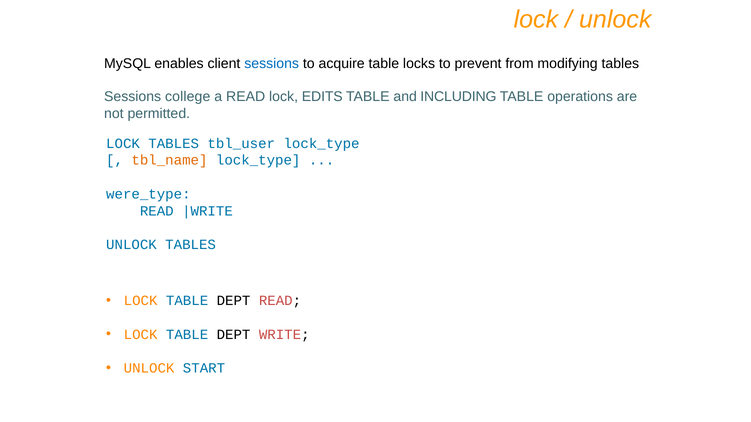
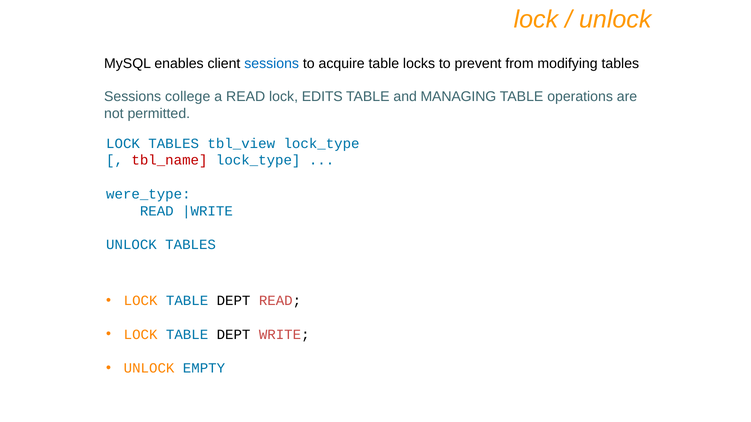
INCLUDING: INCLUDING -> MANAGING
tbl_user: tbl_user -> tbl_view
tbl_name colour: orange -> red
START: START -> EMPTY
